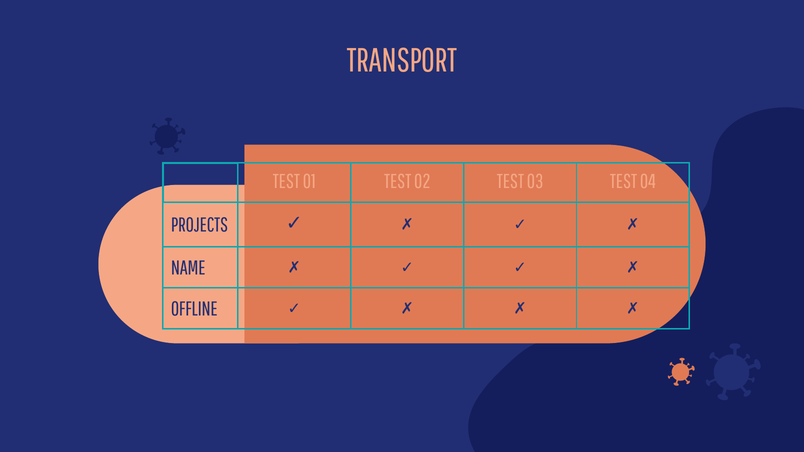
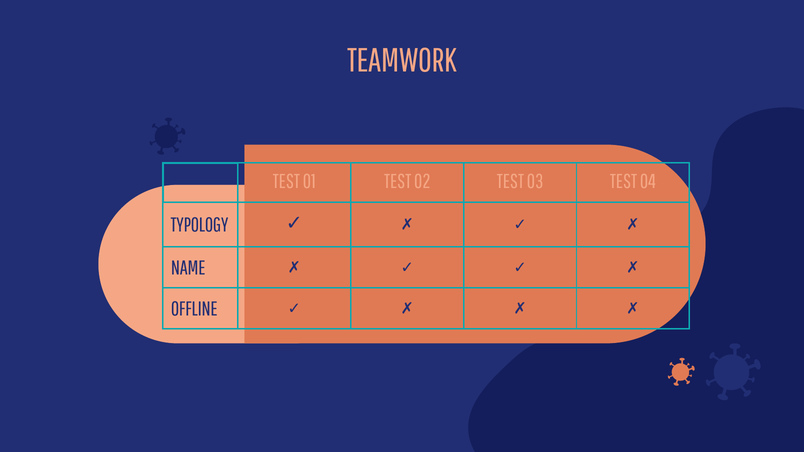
TRANSPORT: TRANSPORT -> TEAMWORK
PROJECTS: PROJECTS -> TYPOLOGY
